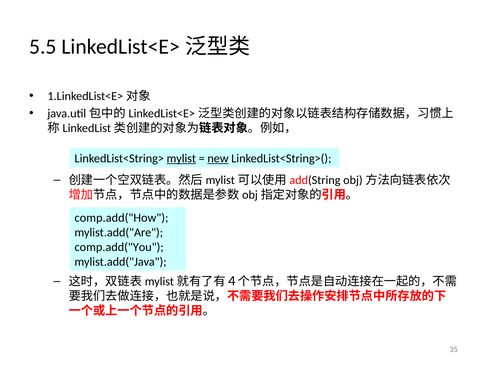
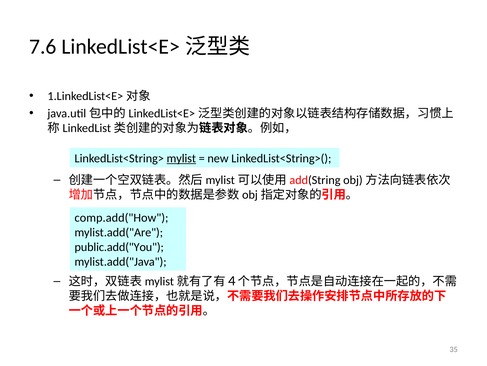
5.5: 5.5 -> 7.6
new underline: present -> none
comp.add("You: comp.add("You -> public.add("You
